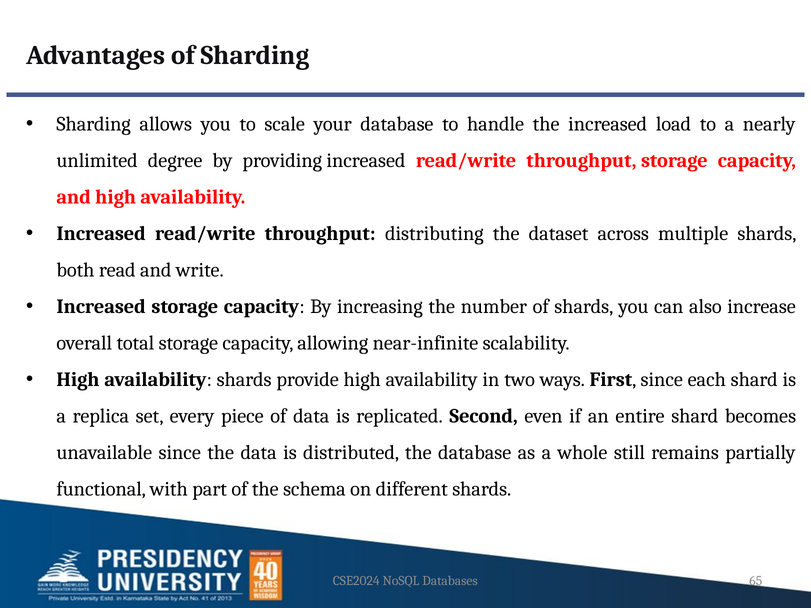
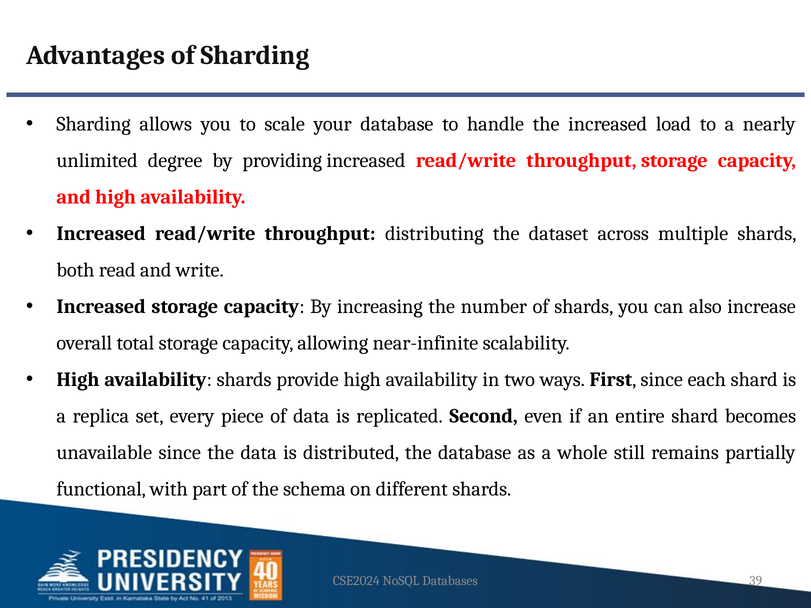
65: 65 -> 39
